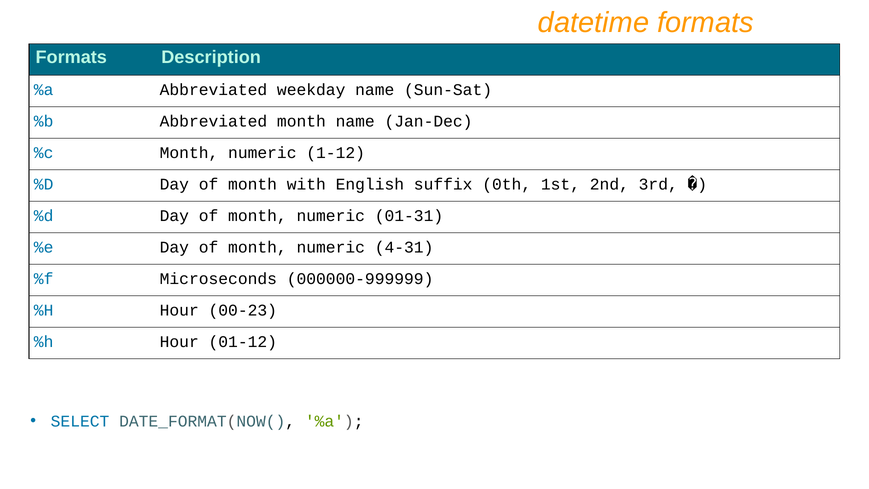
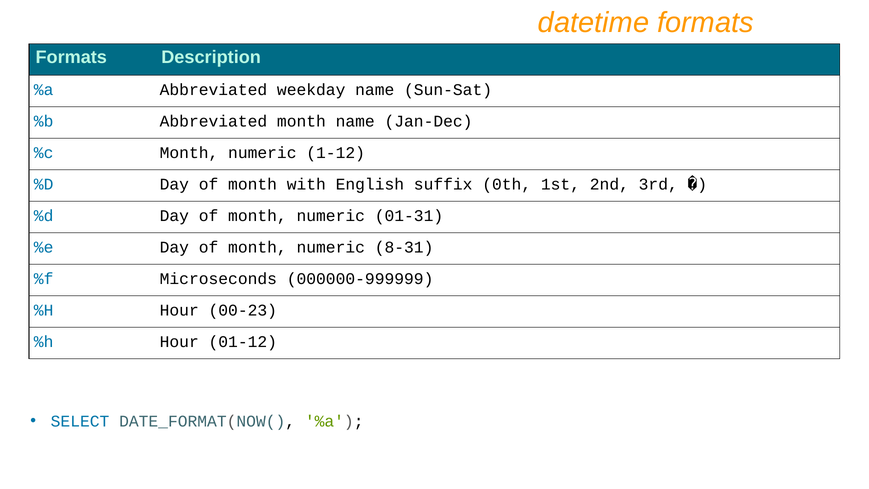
4-31: 4-31 -> 8-31
